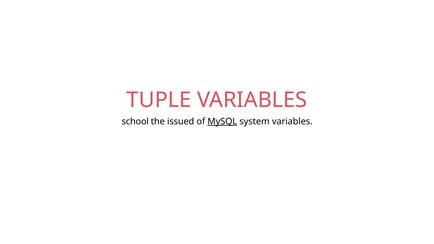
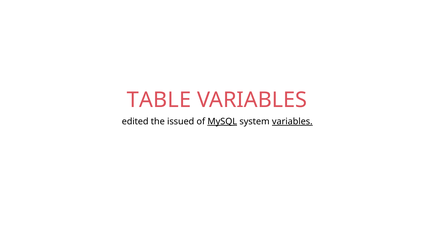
TUPLE: TUPLE -> TABLE
school: school -> edited
variables at (292, 122) underline: none -> present
